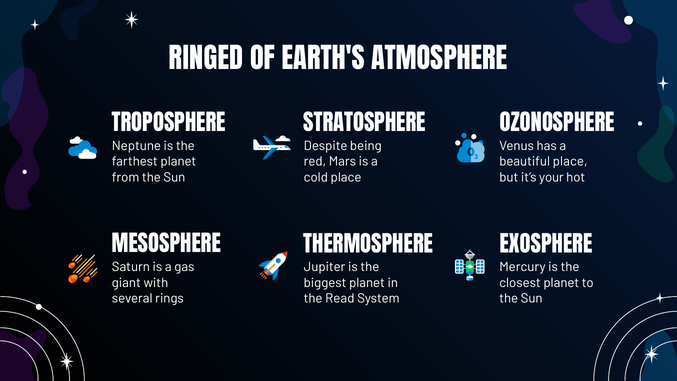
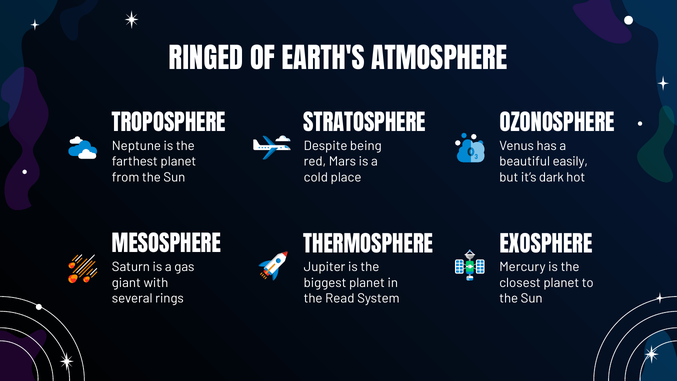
beautiful place: place -> easily
your: your -> dark
